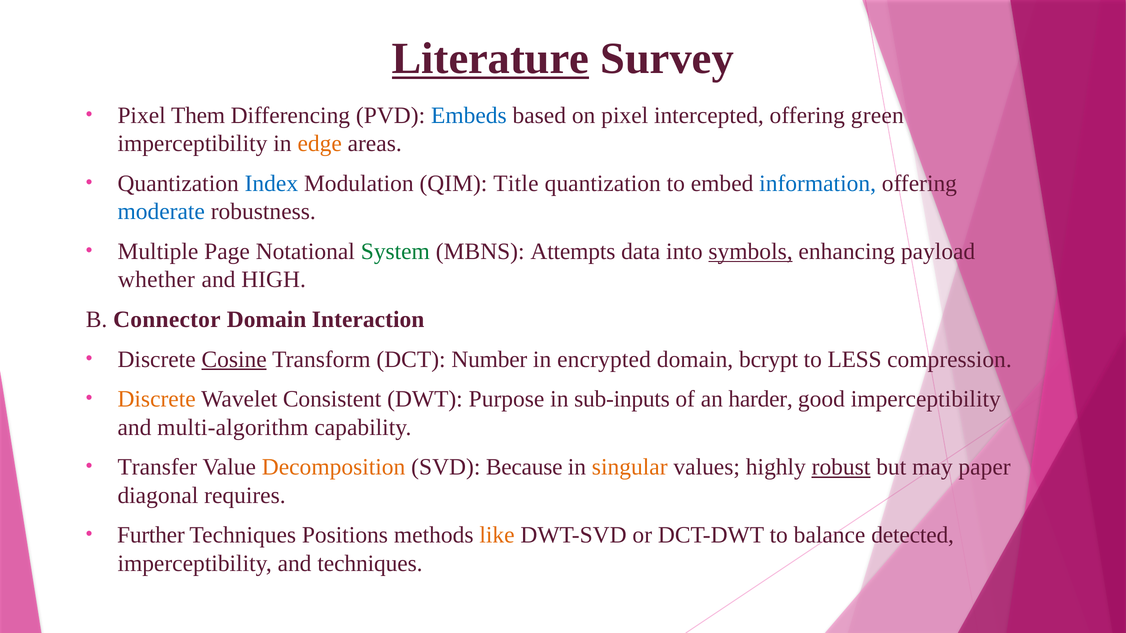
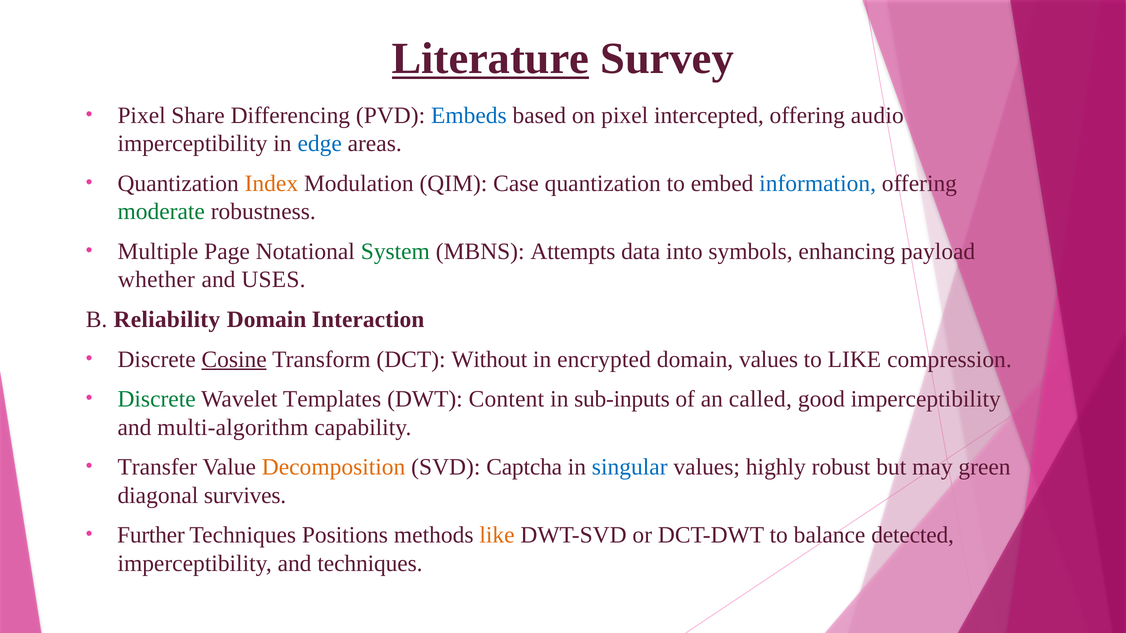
Them: Them -> Share
green: green -> audio
edge colour: orange -> blue
Index colour: blue -> orange
Title: Title -> Case
moderate colour: blue -> green
symbols underline: present -> none
HIGH: HIGH -> USES
Connector: Connector -> Reliability
Number: Number -> Without
domain bcrypt: bcrypt -> values
to LESS: LESS -> LIKE
Discrete at (157, 399) colour: orange -> green
Consistent: Consistent -> Templates
Purpose: Purpose -> Content
harder: harder -> called
Because: Because -> Captcha
singular colour: orange -> blue
robust underline: present -> none
paper: paper -> green
requires: requires -> survives
